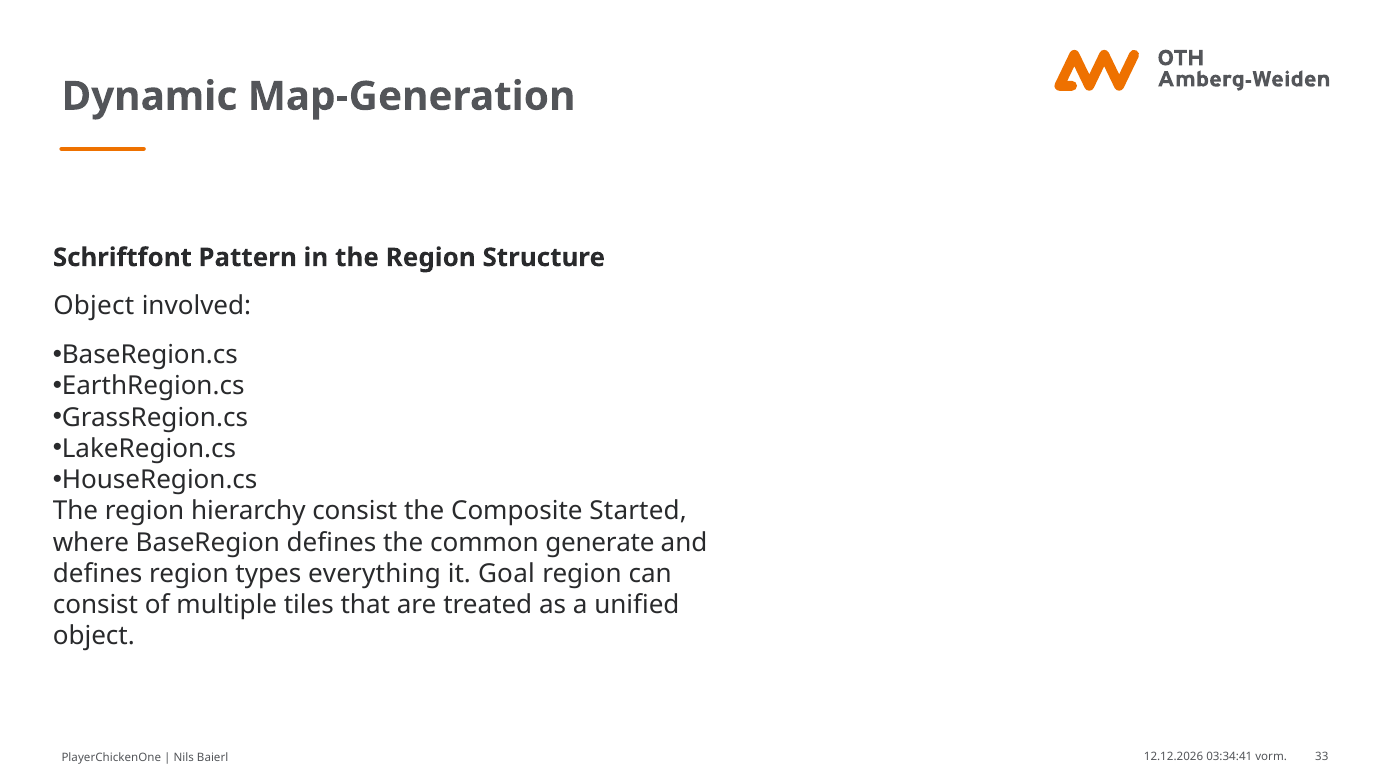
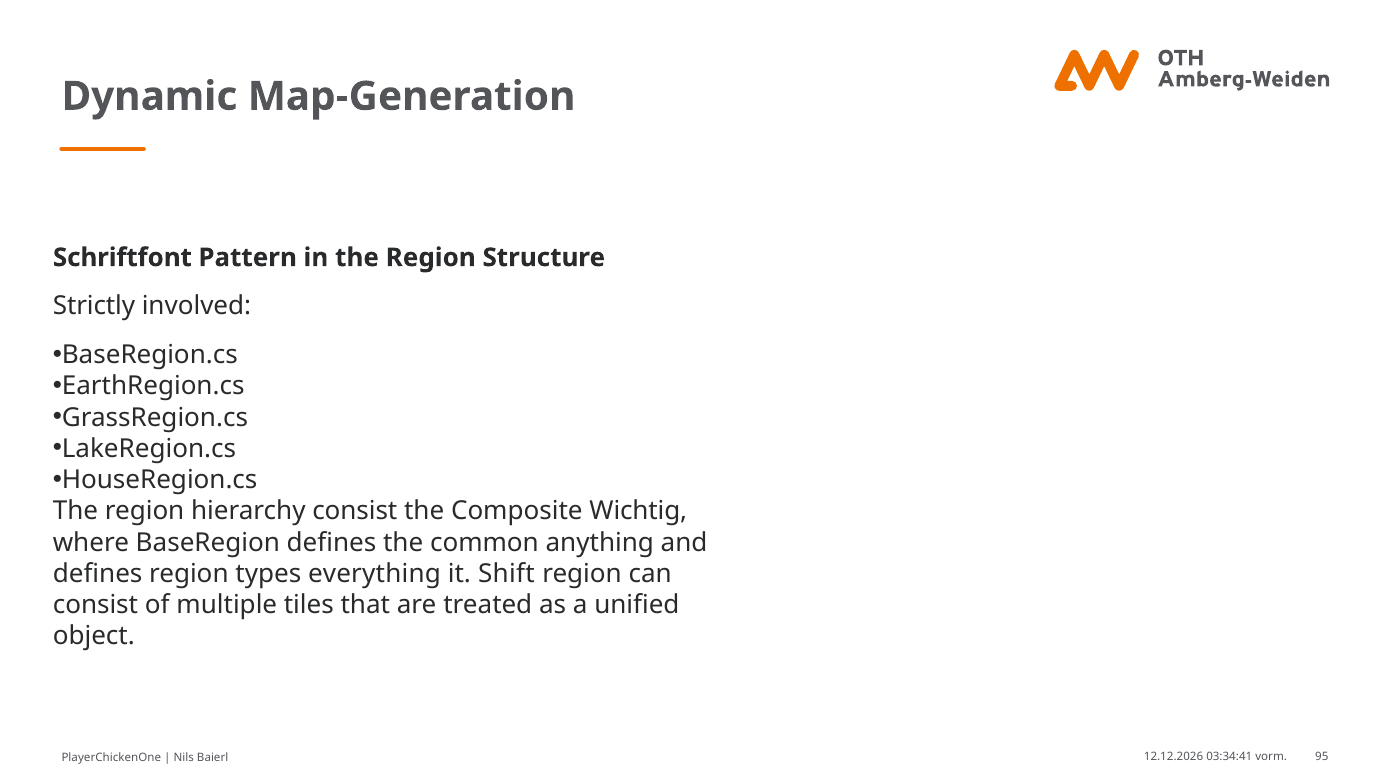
Object at (94, 306): Object -> Strictly
Started: Started -> Wichtig
generate: generate -> anything
Goal: Goal -> Shift
33: 33 -> 95
